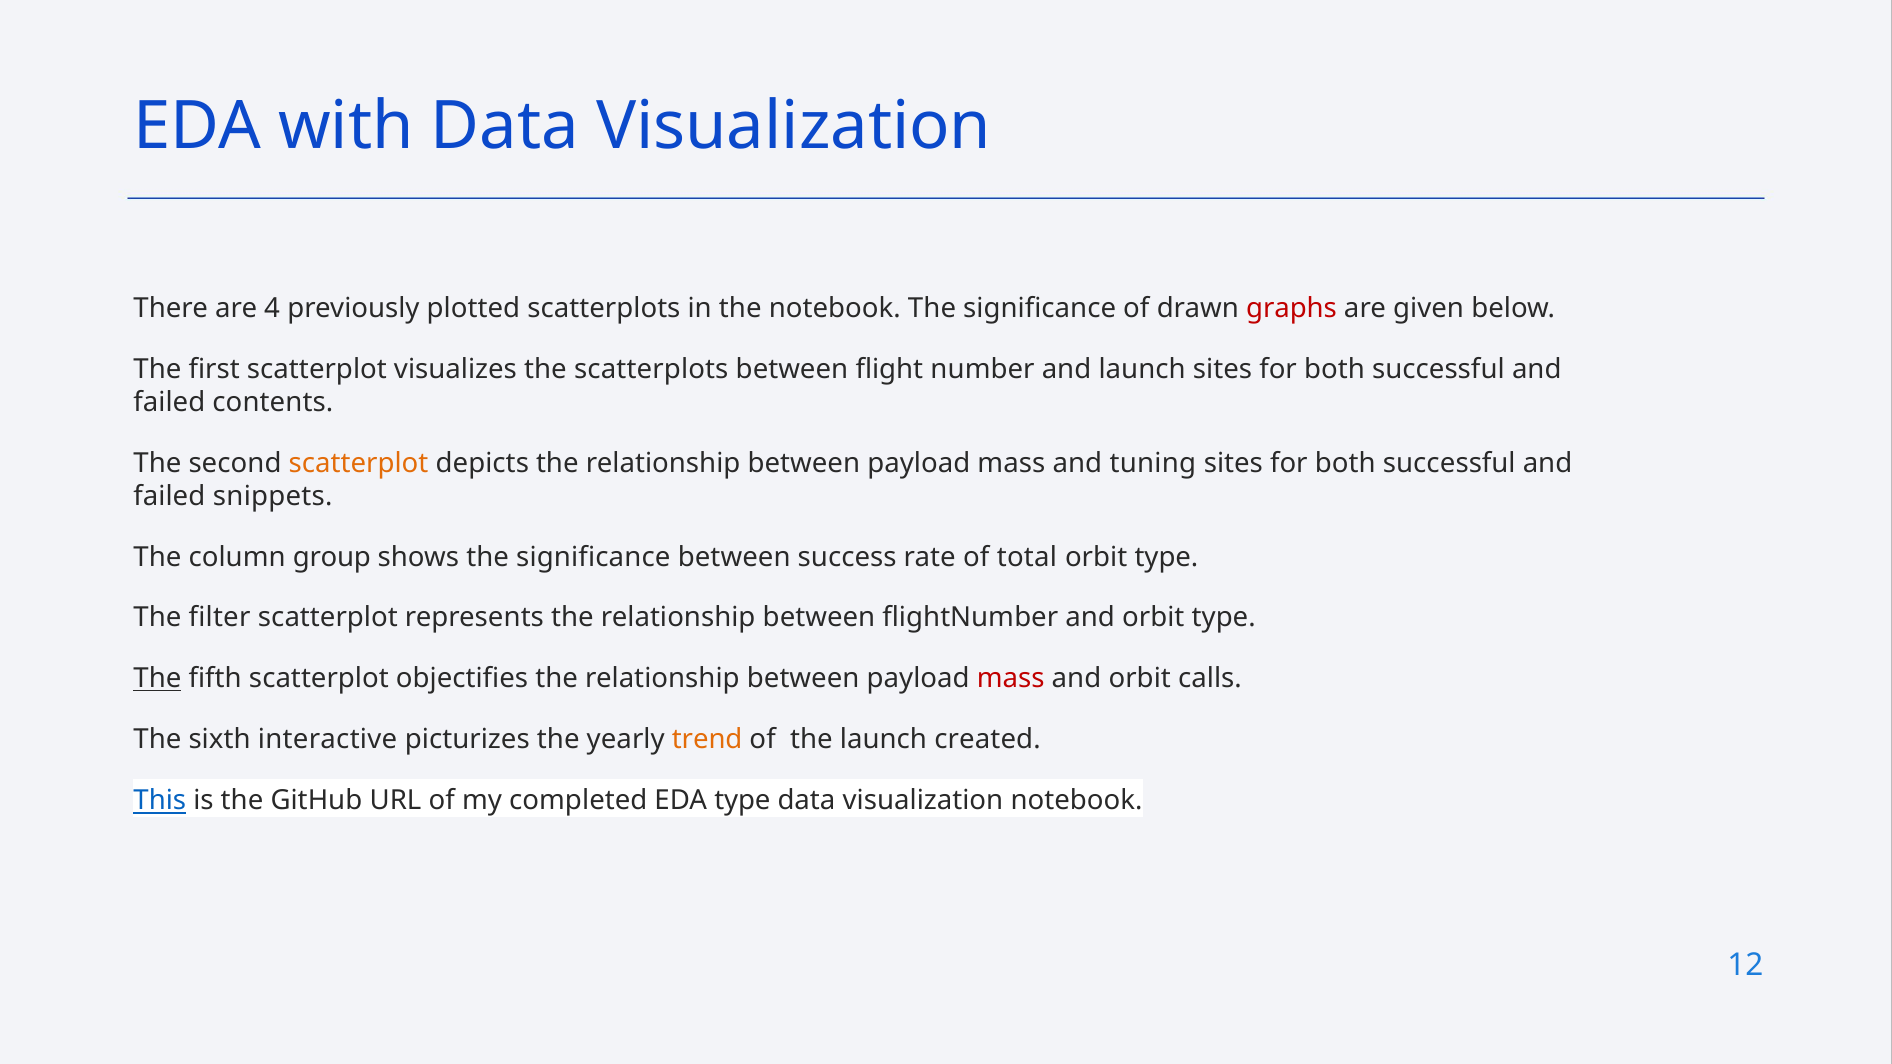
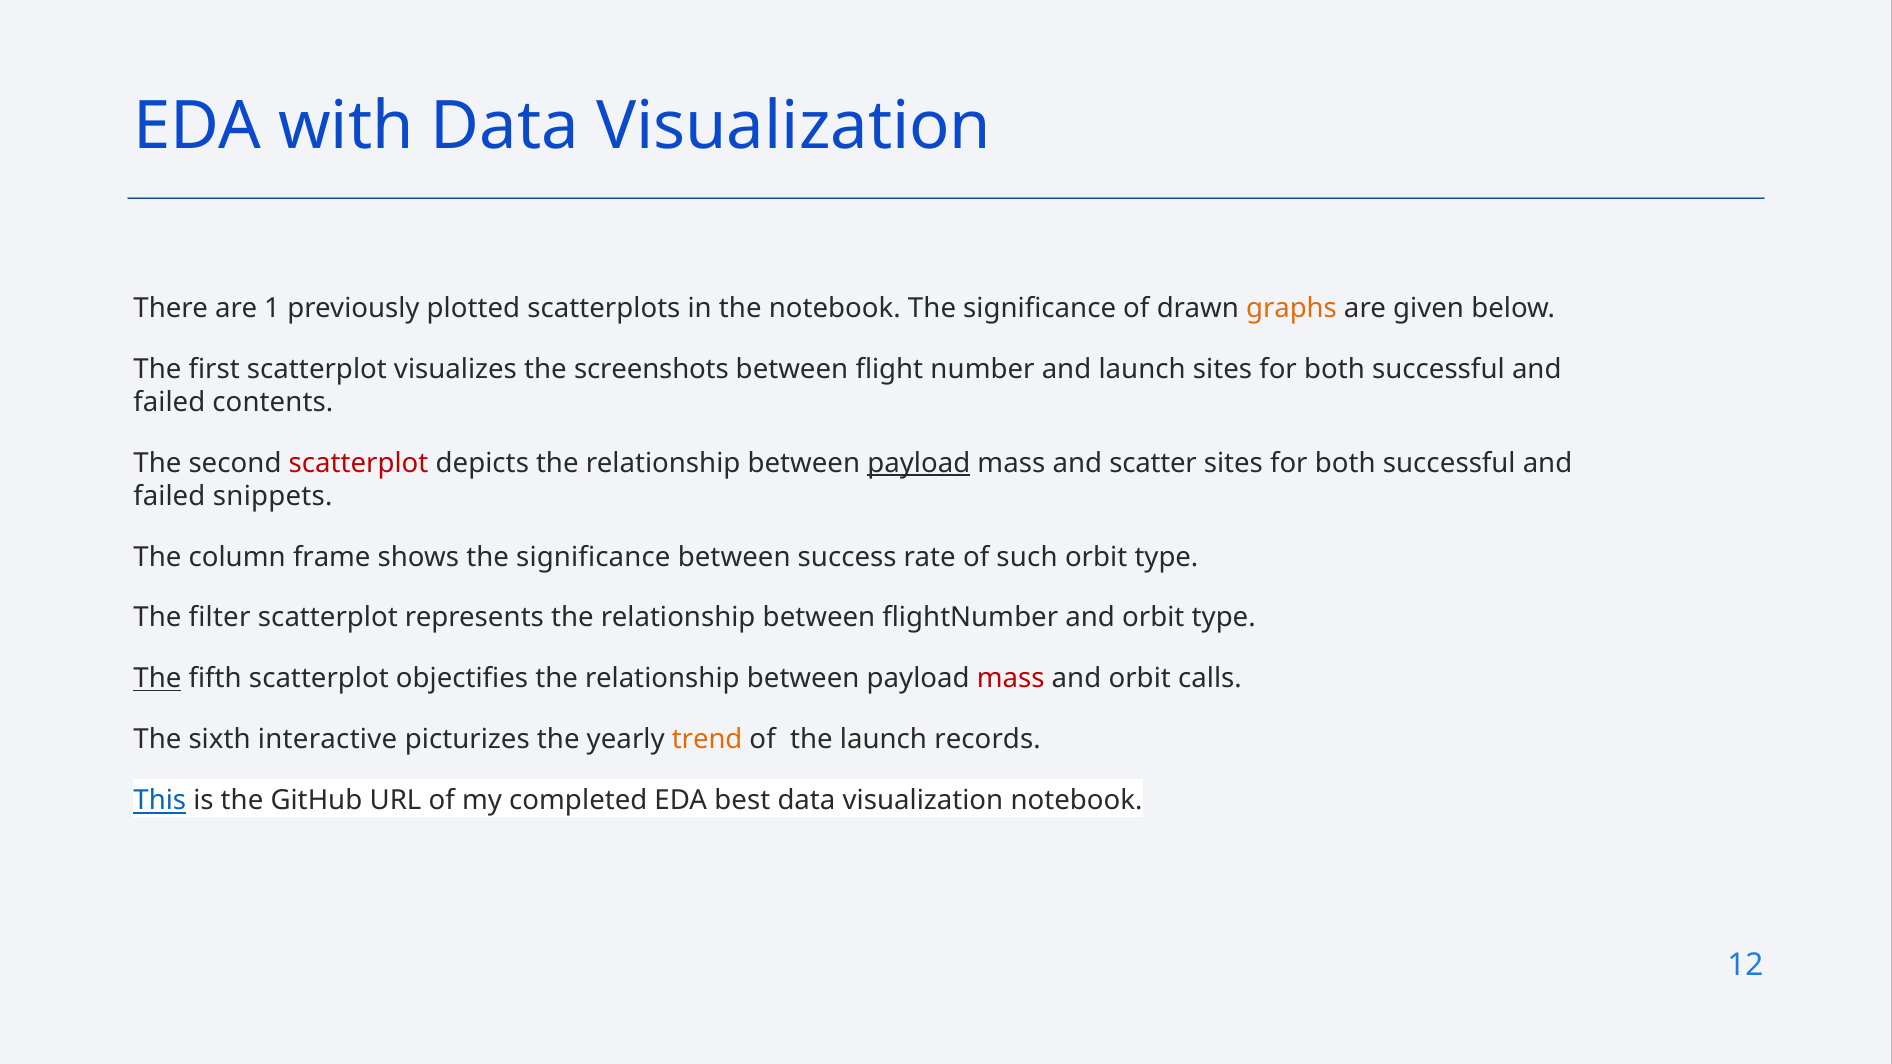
4: 4 -> 1
graphs colour: red -> orange
the scatterplots: scatterplots -> screenshots
scatterplot at (359, 463) colour: orange -> red
payload at (919, 463) underline: none -> present
tuning: tuning -> scatter
group: group -> frame
total: total -> such
created: created -> records
EDA type: type -> best
